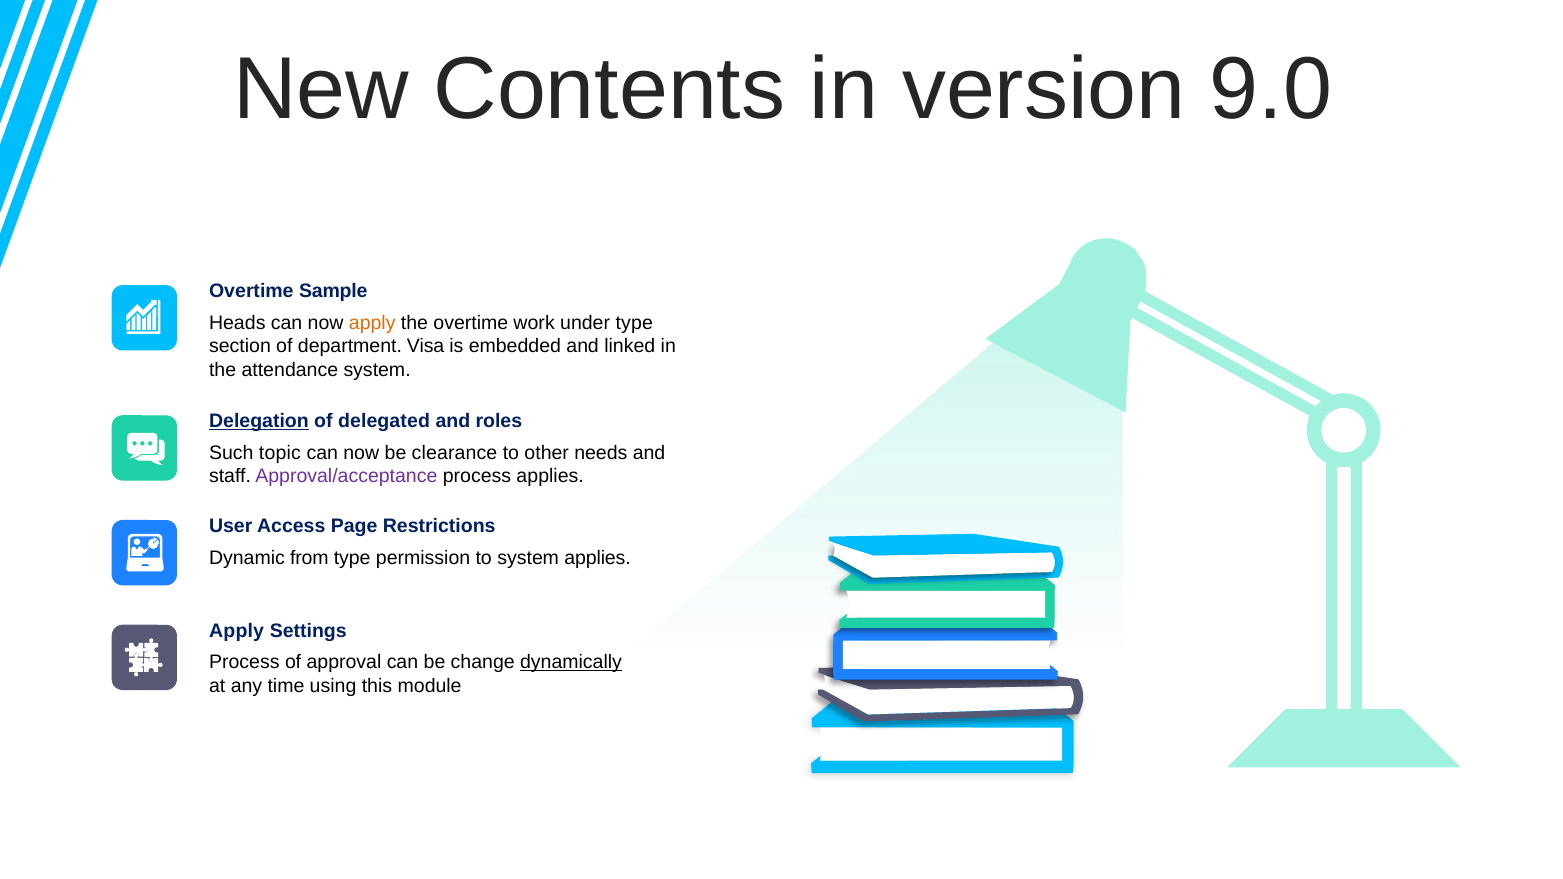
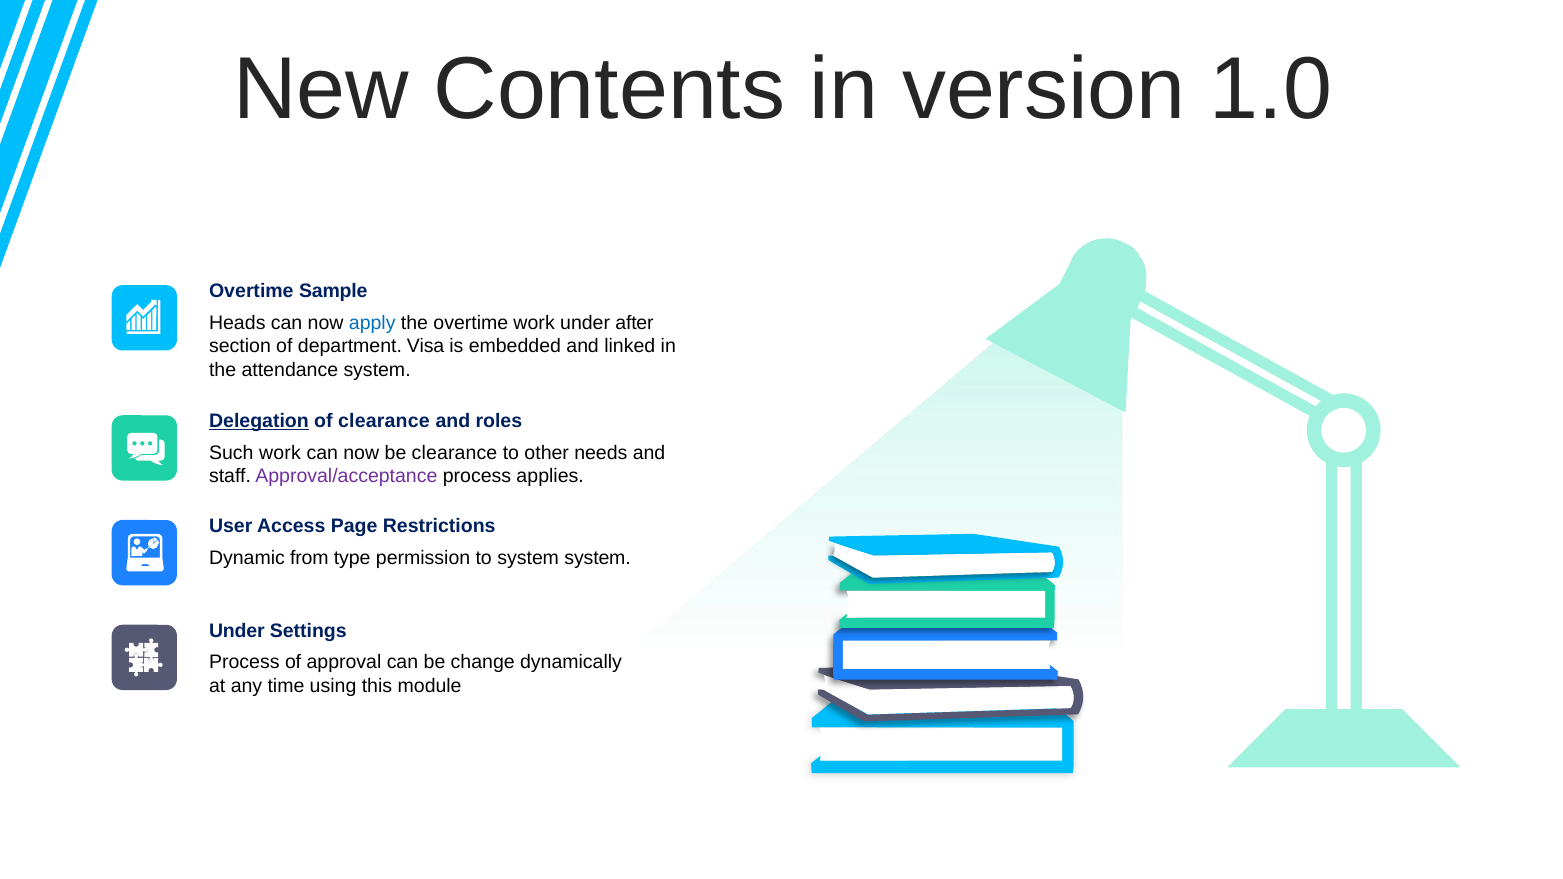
9.0: 9.0 -> 1.0
apply at (372, 323) colour: orange -> blue
under type: type -> after
of delegated: delegated -> clearance
Such topic: topic -> work
system applies: applies -> system
Apply at (237, 631): Apply -> Under
dynamically underline: present -> none
